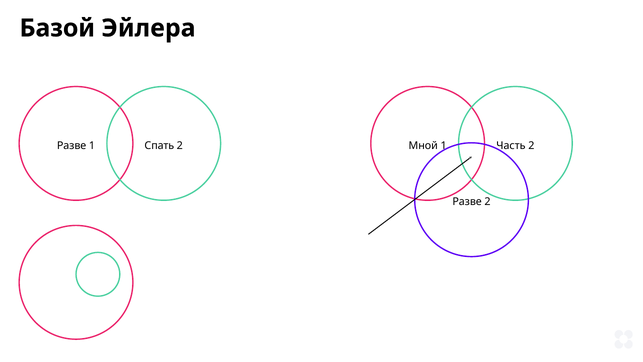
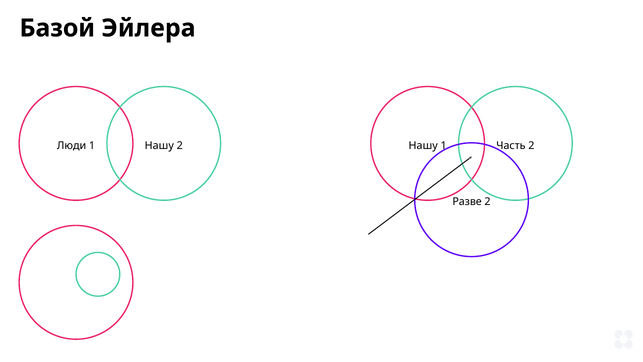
Разве at (72, 146): Разве -> Люди
1 Спать: Спать -> Нашу
Мной at (423, 146): Мной -> Нашу
